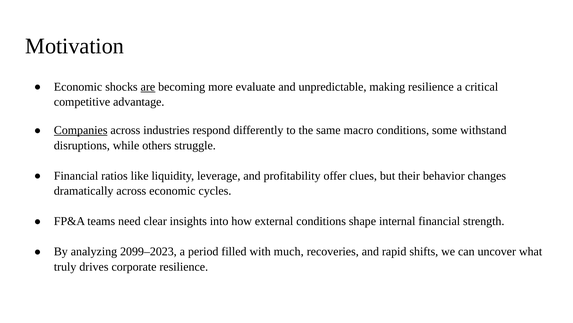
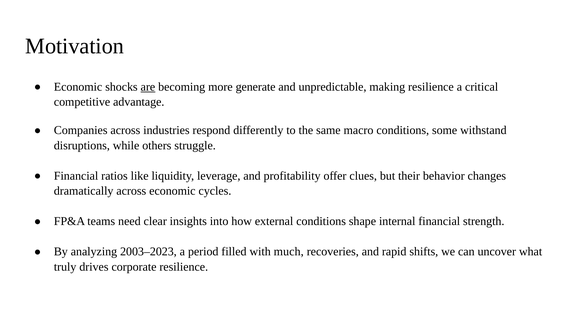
evaluate: evaluate -> generate
Companies underline: present -> none
2099–2023: 2099–2023 -> 2003–2023
